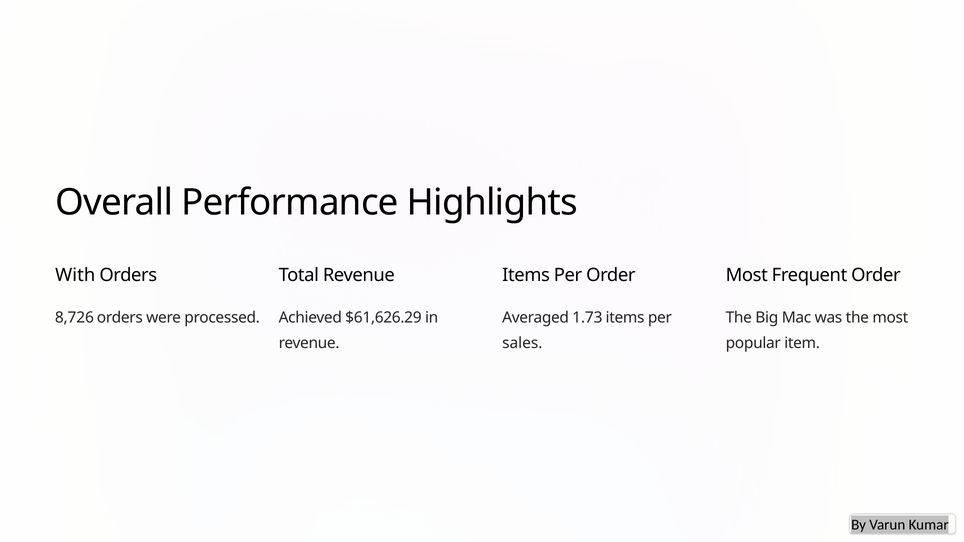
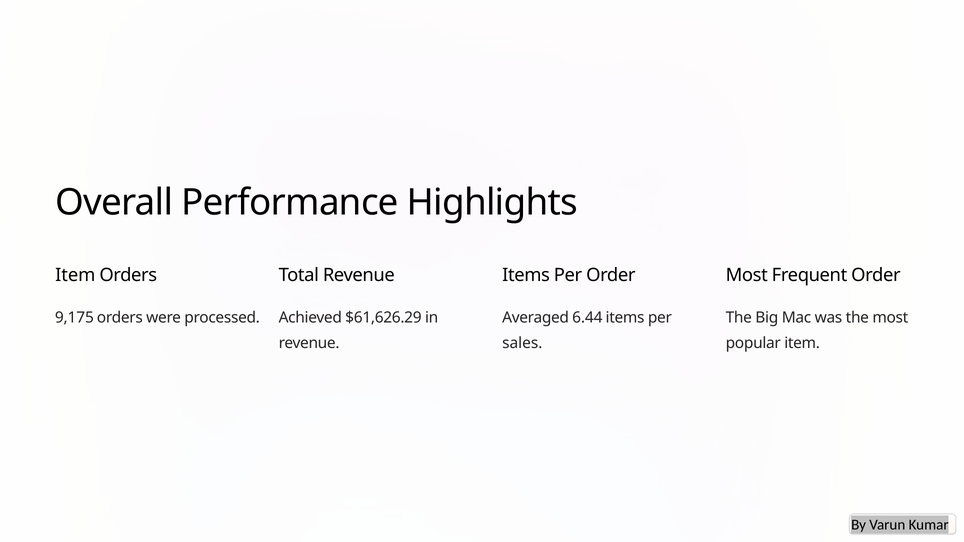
With at (75, 275): With -> Item
8,726: 8,726 -> 9,175
1.73: 1.73 -> 6.44
